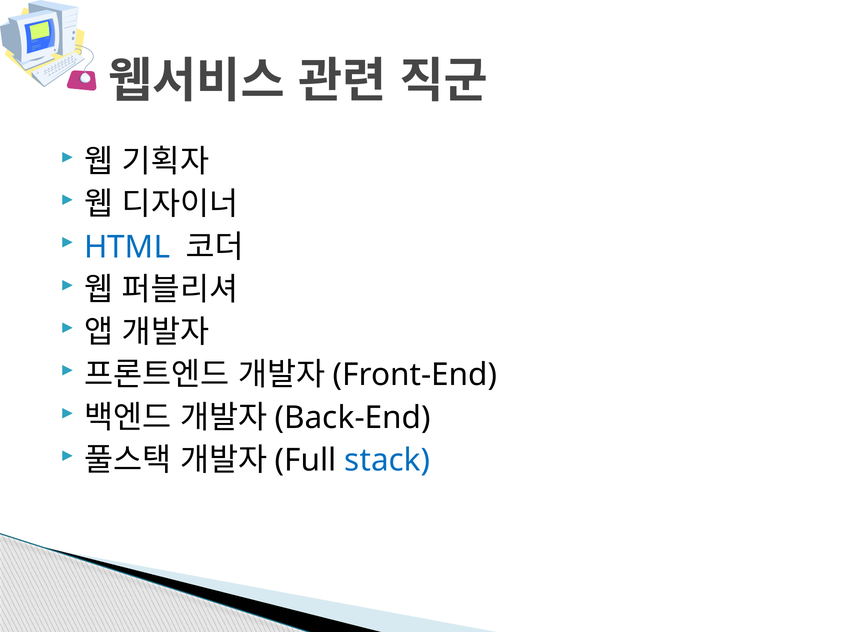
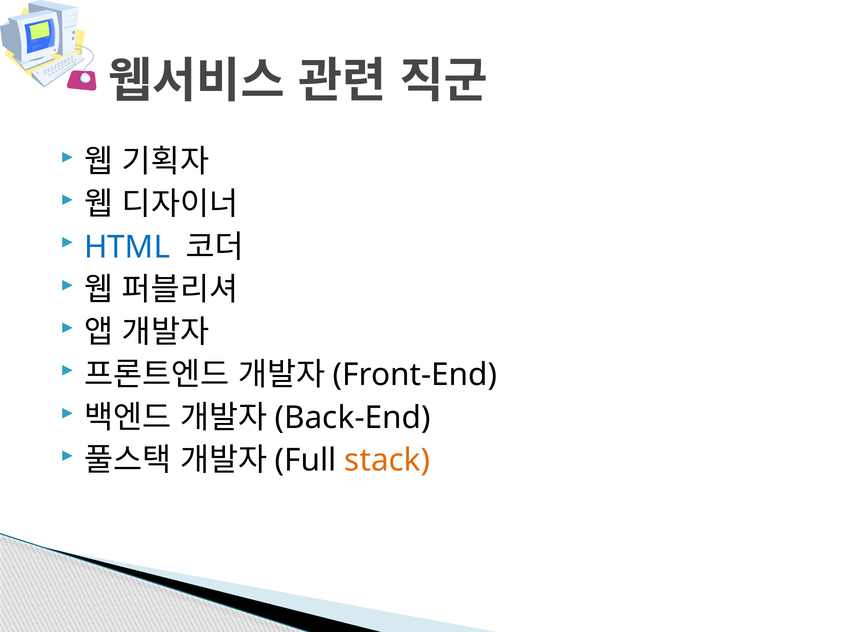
stack colour: blue -> orange
